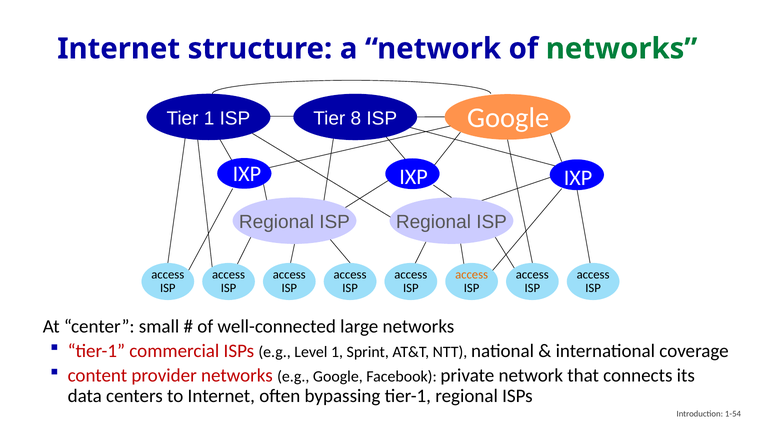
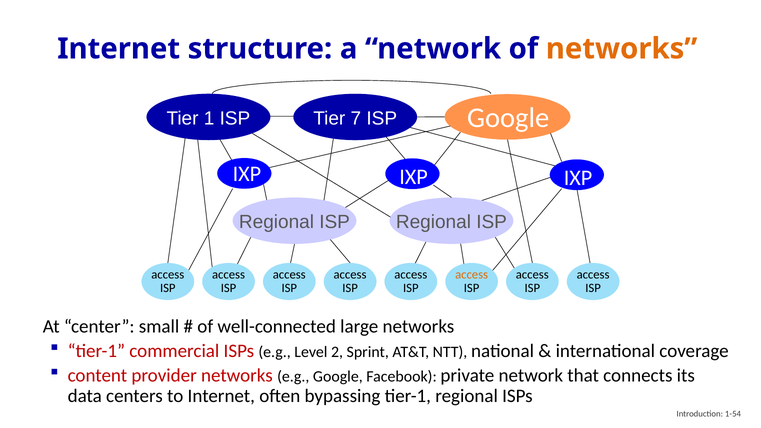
networks at (622, 49) colour: green -> orange
8: 8 -> 7
Level 1: 1 -> 2
